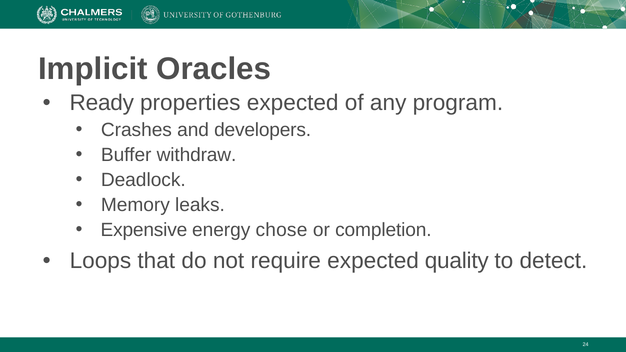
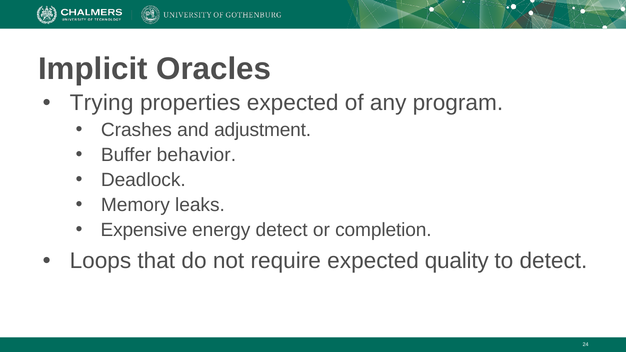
Ready: Ready -> Trying
developers: developers -> adjustment
withdraw: withdraw -> behavior
energy chose: chose -> detect
